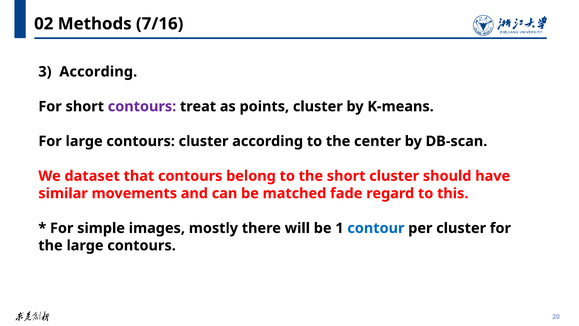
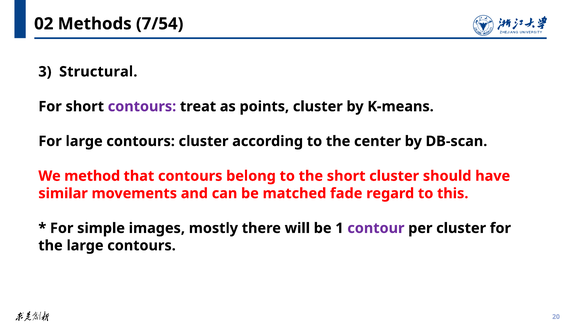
7/16: 7/16 -> 7/54
3 According: According -> Structural
dataset: dataset -> method
contour colour: blue -> purple
